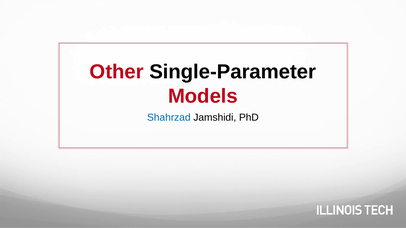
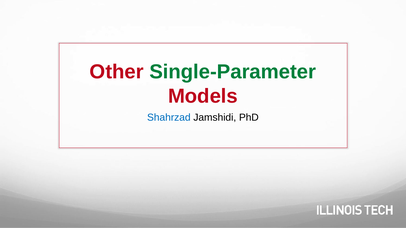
Single-Parameter colour: black -> green
